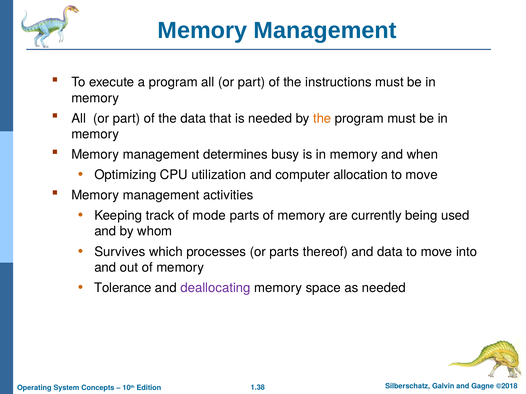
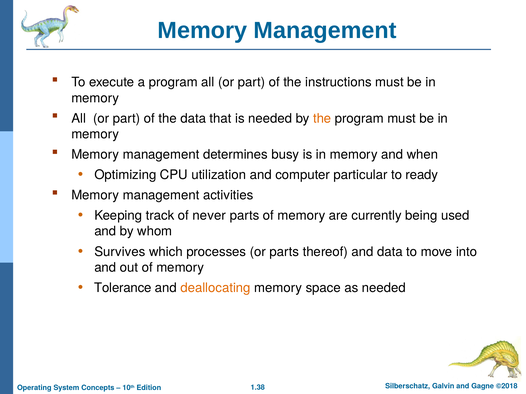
allocation: allocation -> particular
move at (422, 175): move -> ready
mode: mode -> never
deallocating colour: purple -> orange
